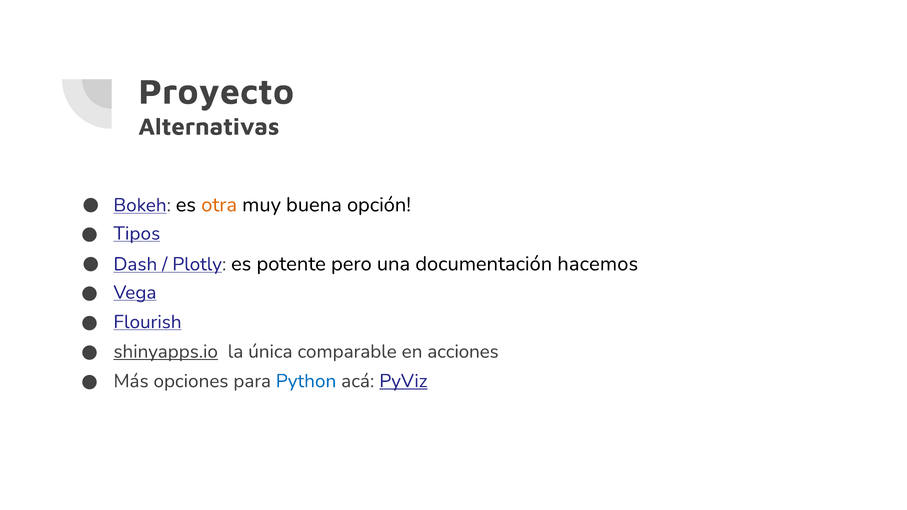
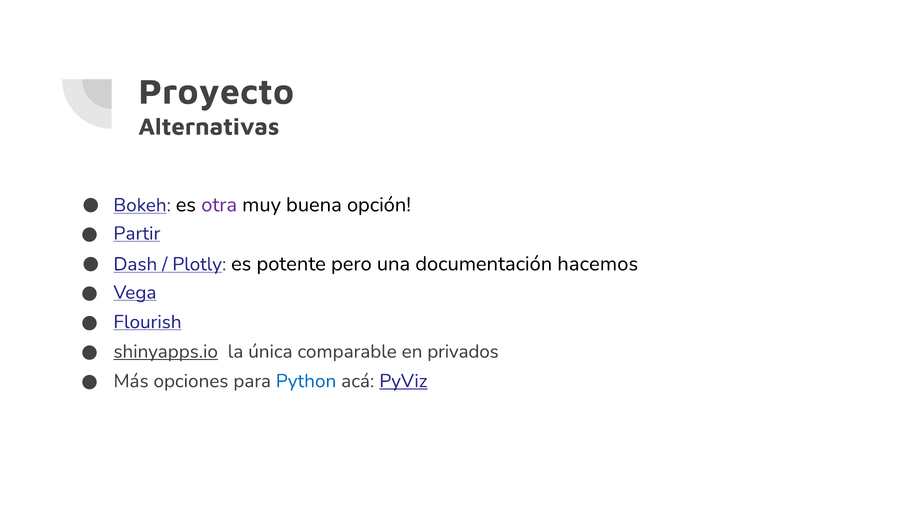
otra colour: orange -> purple
Tipos: Tipos -> Partir
acciones: acciones -> privados
